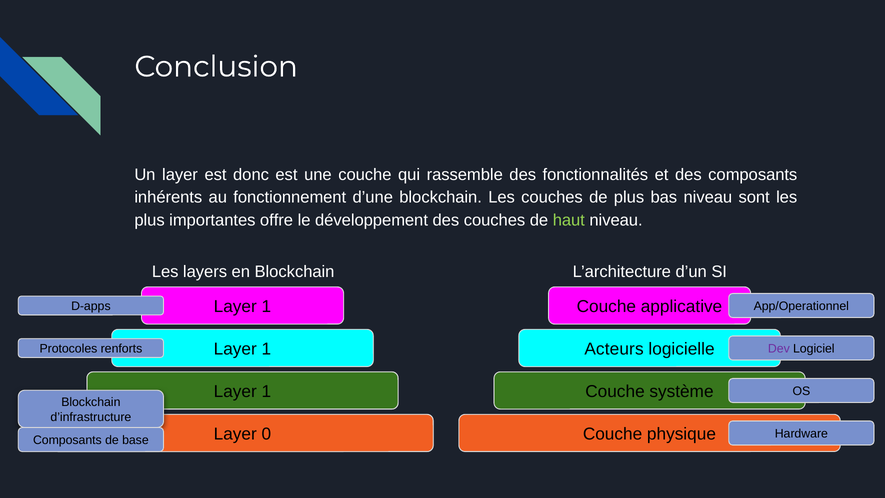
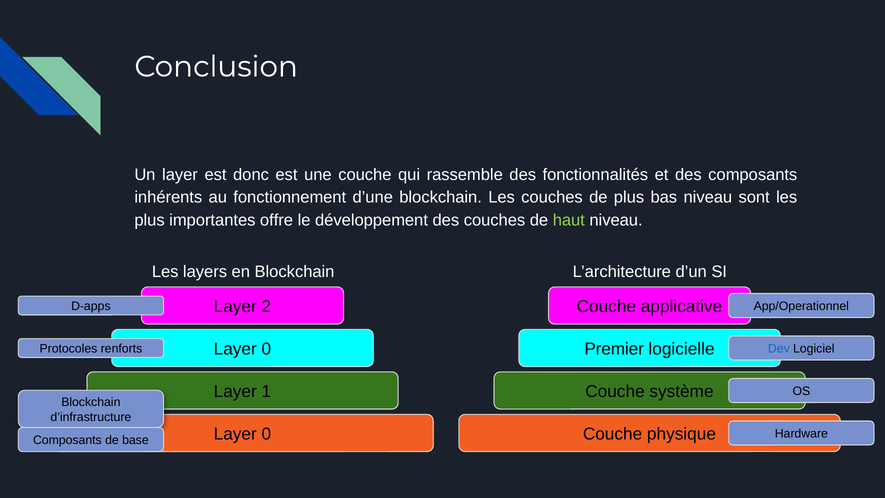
1 at (266, 307): 1 -> 2
1 at (266, 349): 1 -> 0
Acteurs: Acteurs -> Premier
Dev colour: purple -> blue
